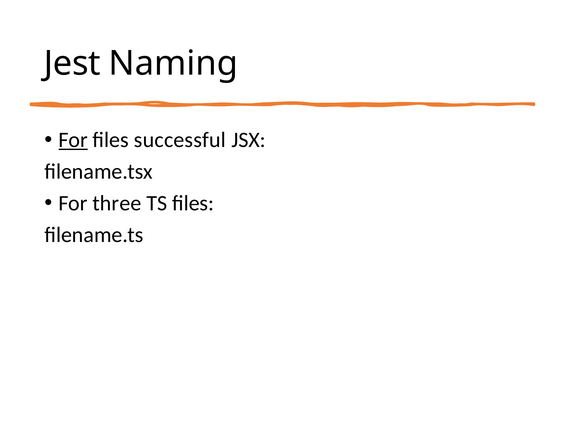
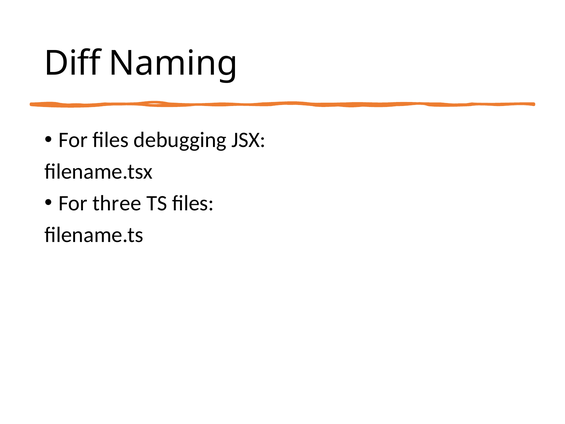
Jest: Jest -> Diff
For at (73, 140) underline: present -> none
successful: successful -> debugging
